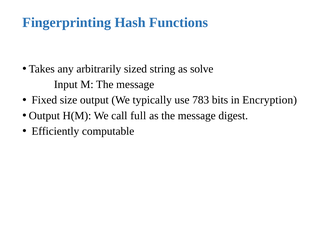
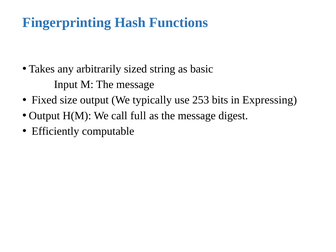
solve: solve -> basic
783: 783 -> 253
Encryption: Encryption -> Expressing
